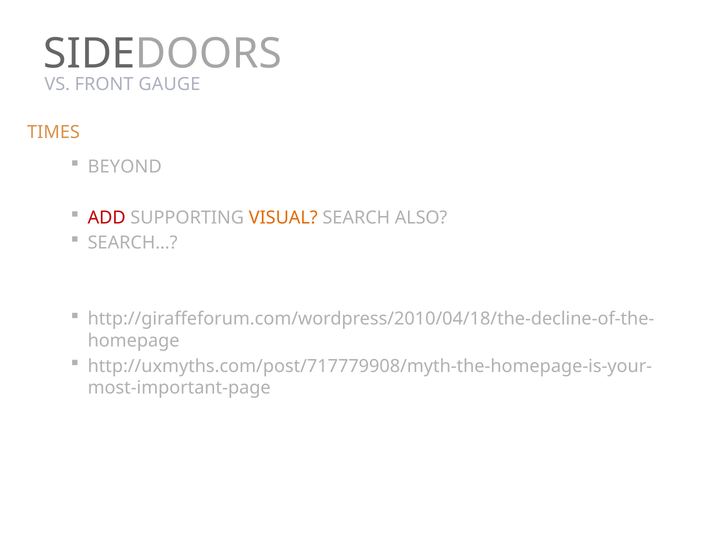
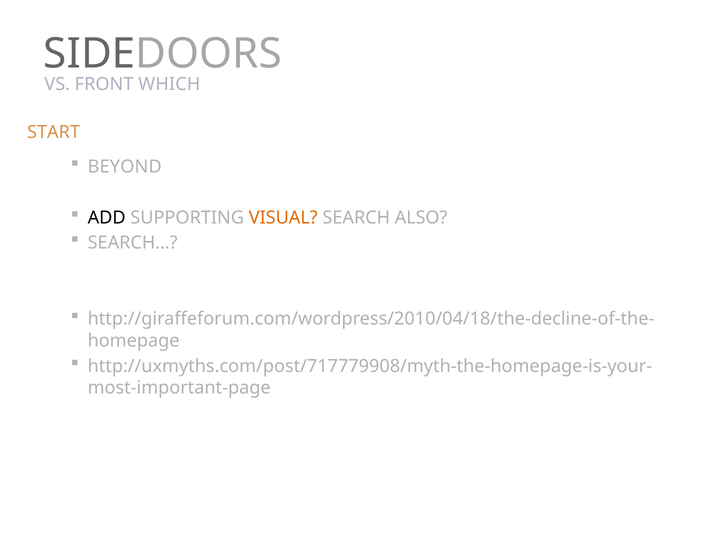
GAUGE: GAUGE -> WHICH
TIMES: TIMES -> START
ADD colour: red -> black
